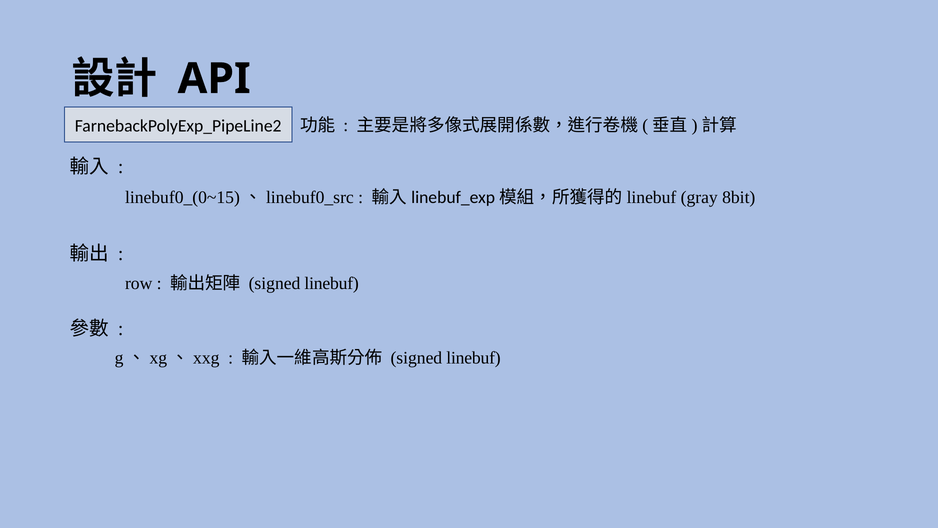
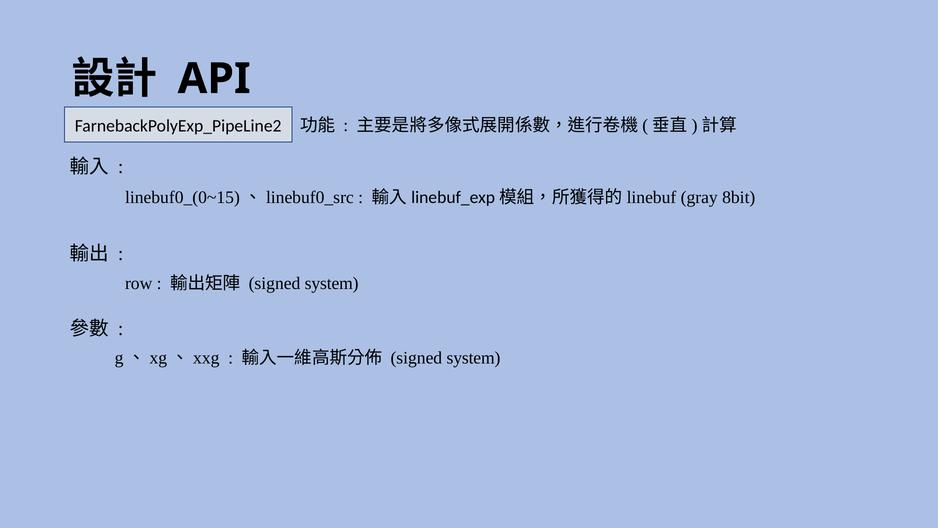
linebuf at (332, 283): linebuf -> system
linebuf at (474, 358): linebuf -> system
